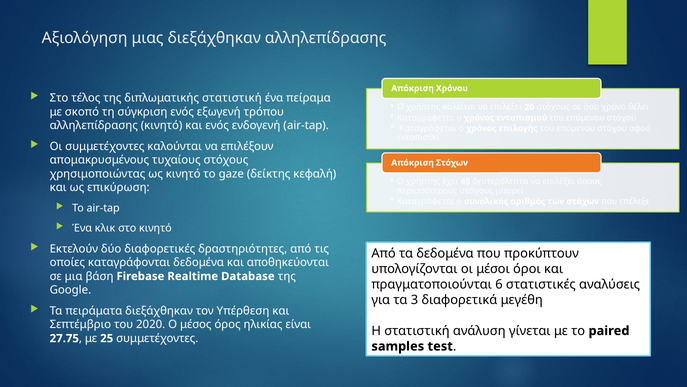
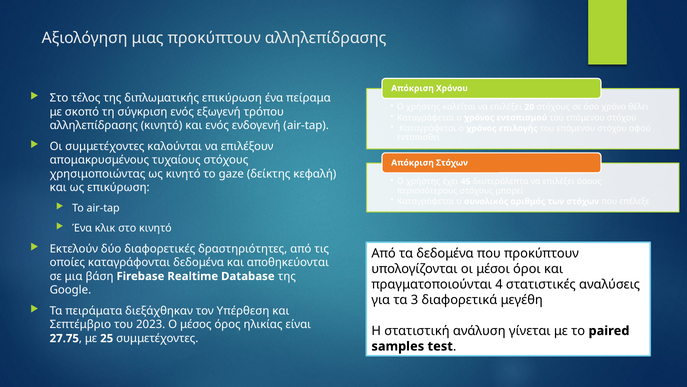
μιας διεξάχθηκαν: διεξάχθηκαν -> προκύπτουν
διπλωματικής στατιστική: στατιστική -> επικύρωση
6: 6 -> 4
2020: 2020 -> 2023
